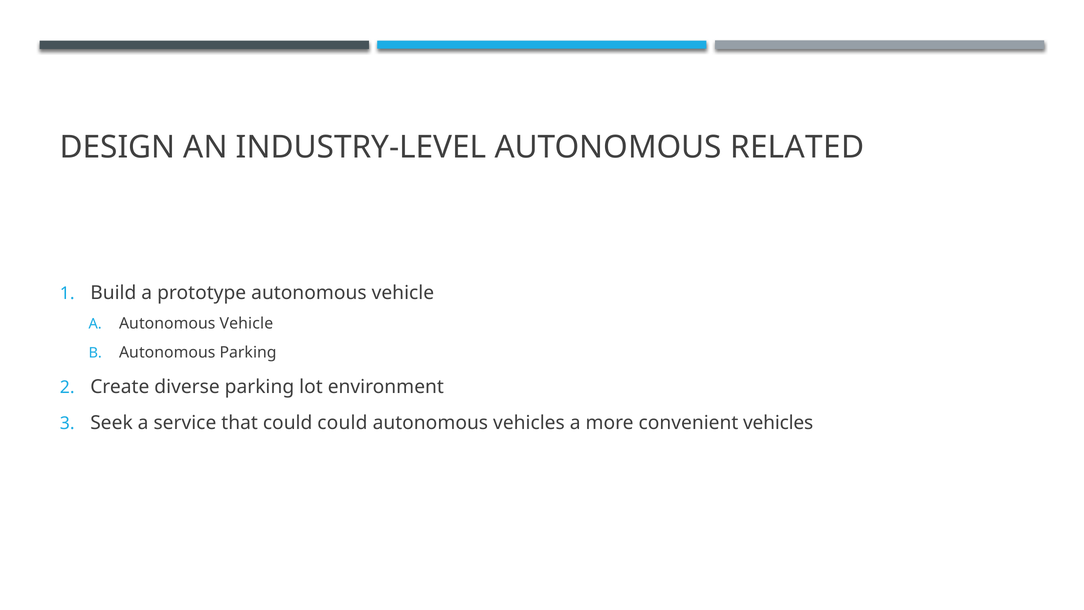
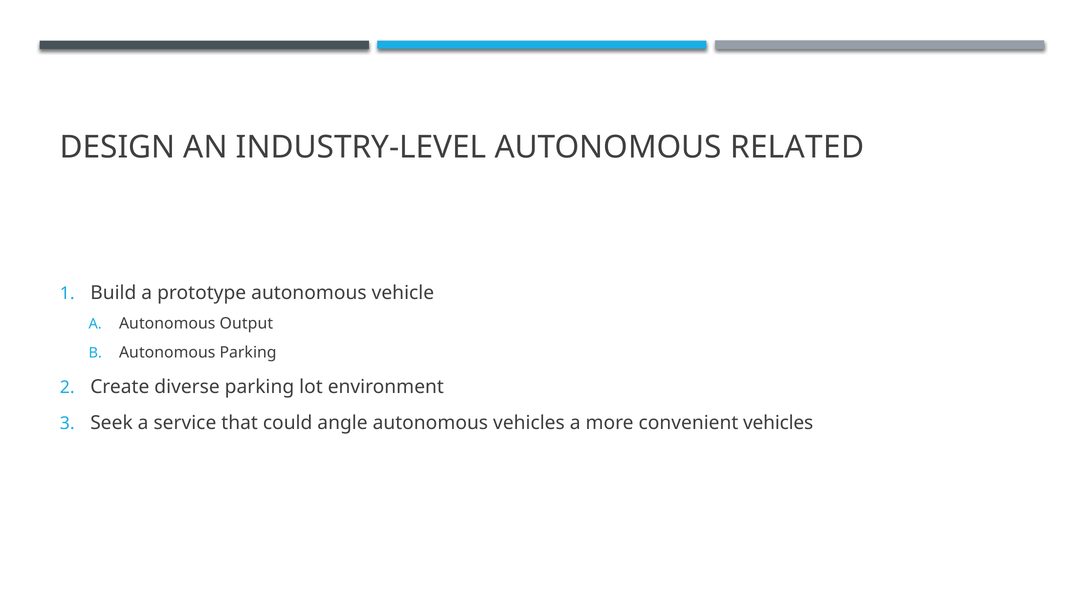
A Autonomous Vehicle: Vehicle -> Output
could could: could -> angle
